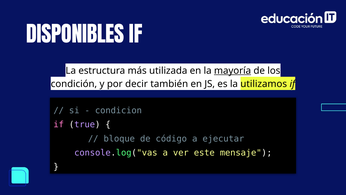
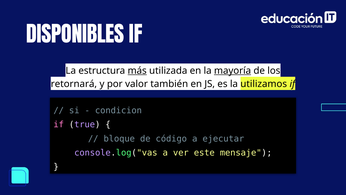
más underline: none -> present
condición: condición -> retornará
decir: decir -> valor
